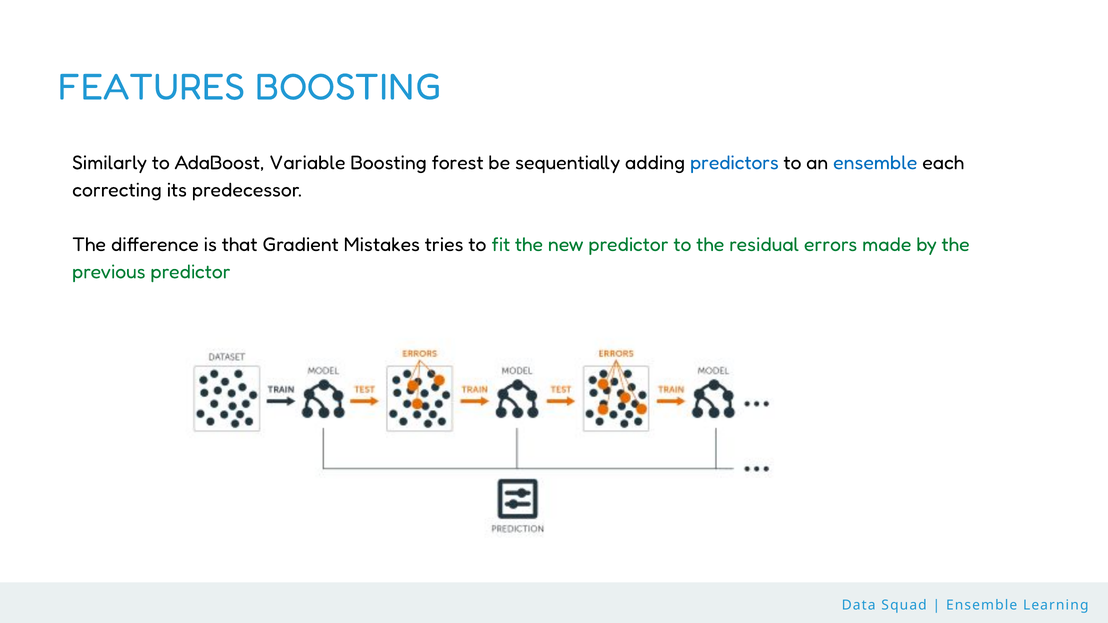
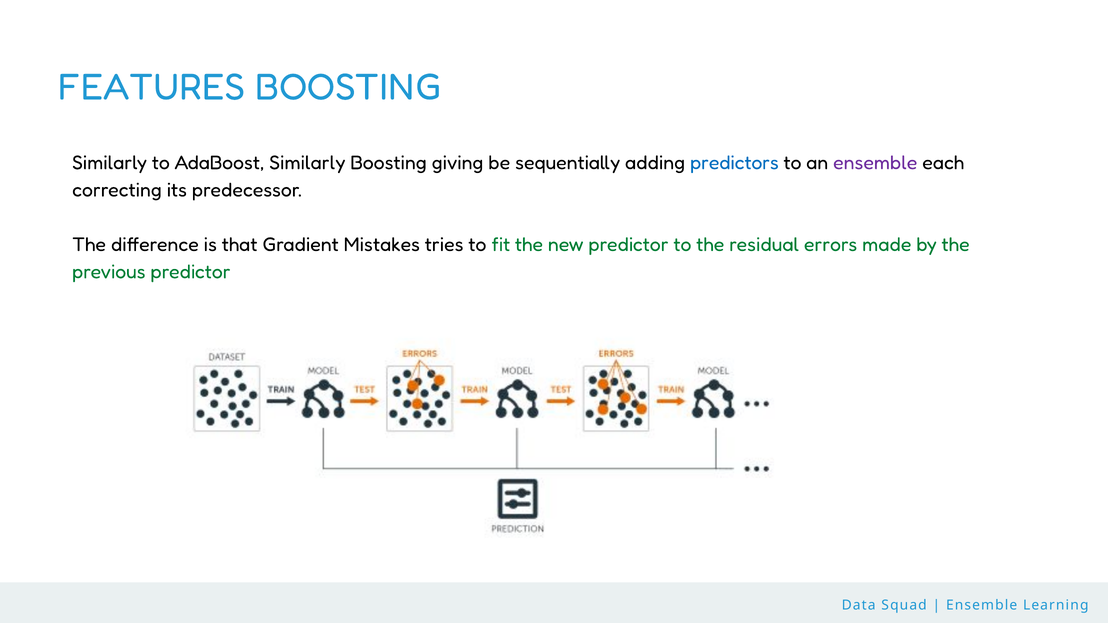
AdaBoost Variable: Variable -> Similarly
forest: forest -> giving
ensemble at (875, 163) colour: blue -> purple
